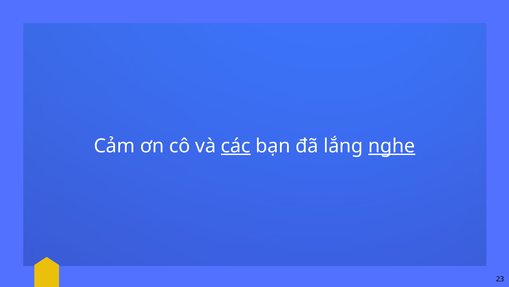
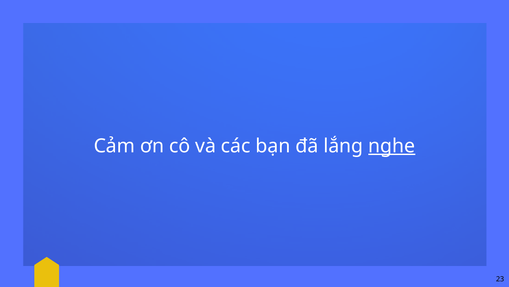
các underline: present -> none
